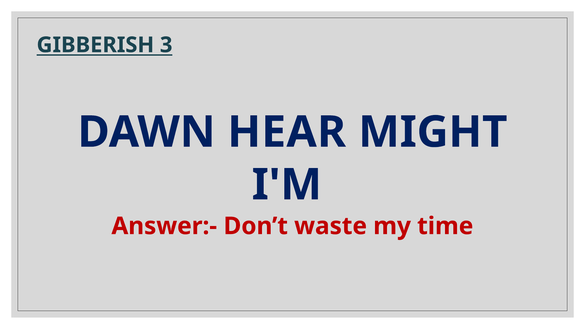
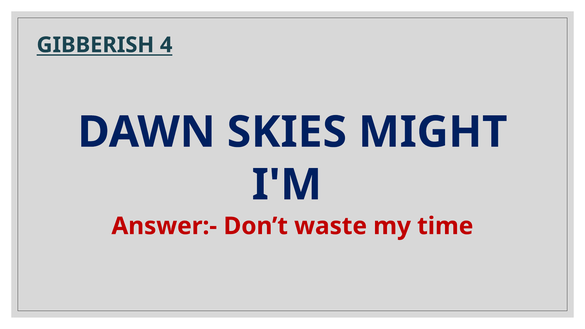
3: 3 -> 4
HEAR: HEAR -> SKIES
